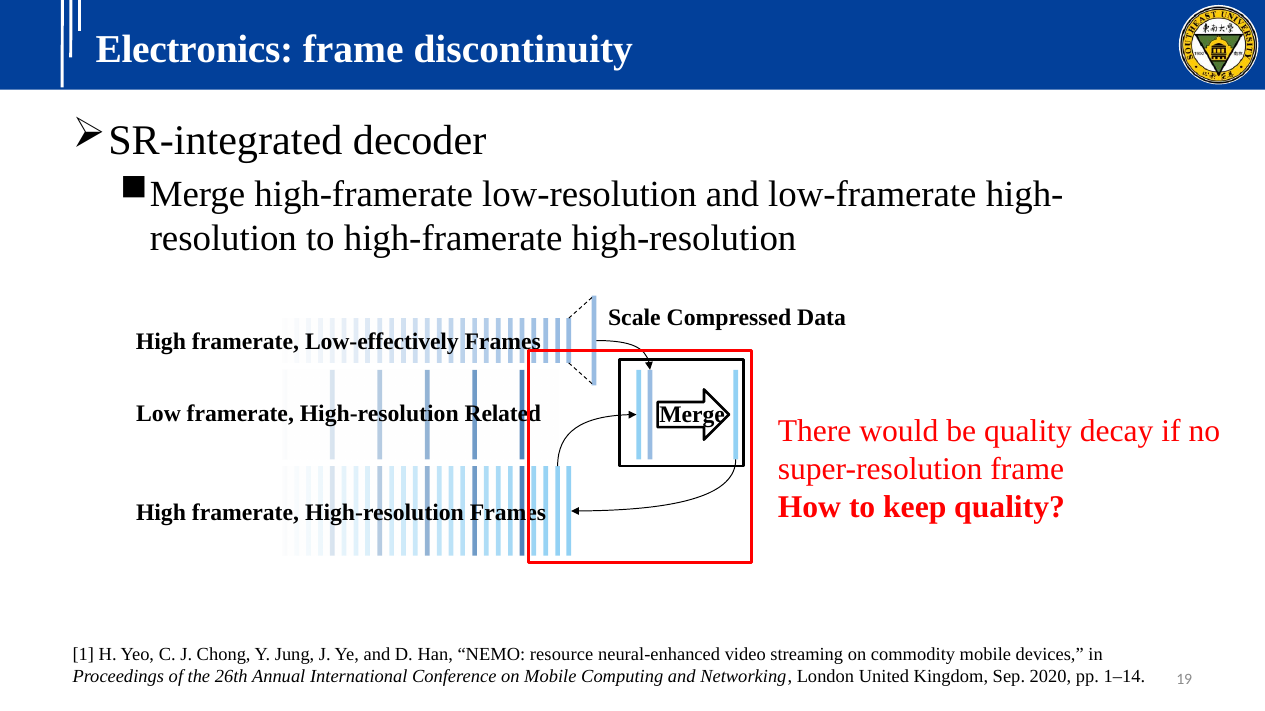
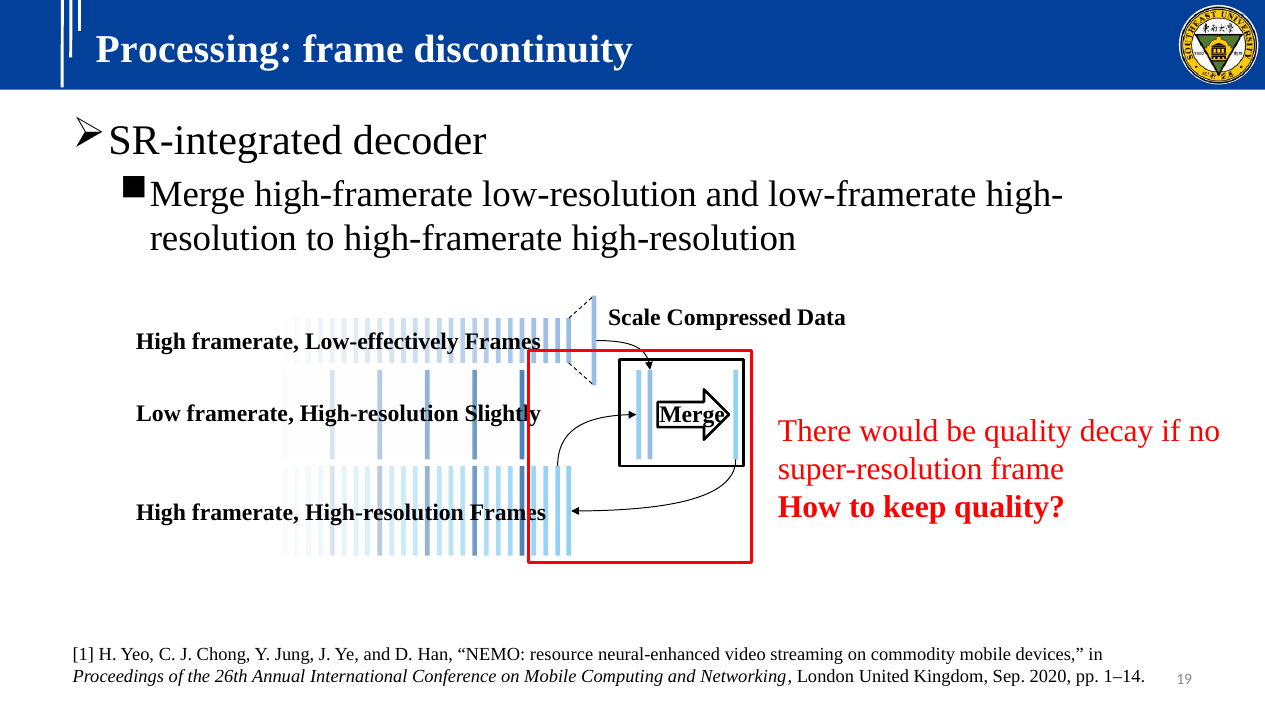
Electronics: Electronics -> Processing
Related: Related -> Slightly
